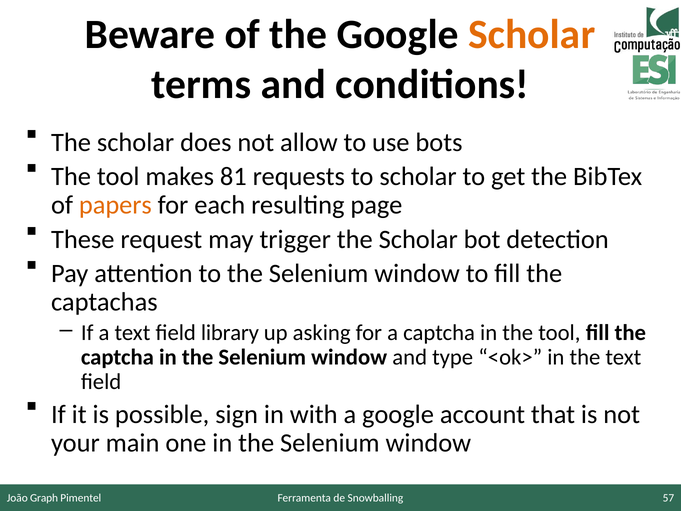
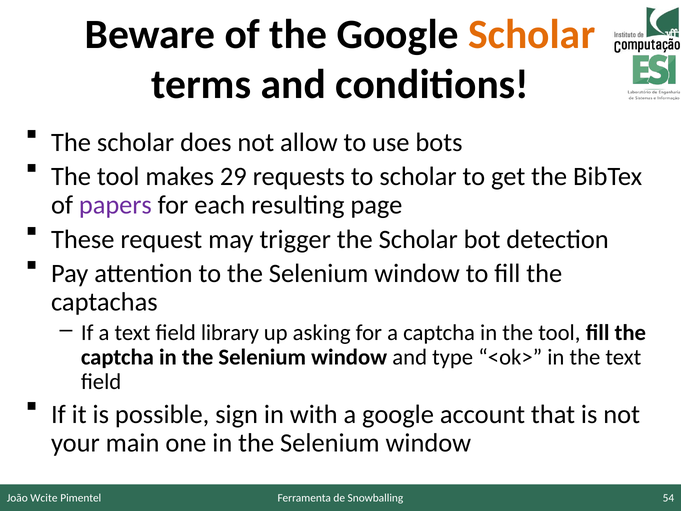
81: 81 -> 29
papers colour: orange -> purple
57: 57 -> 54
Graph: Graph -> Wcite
